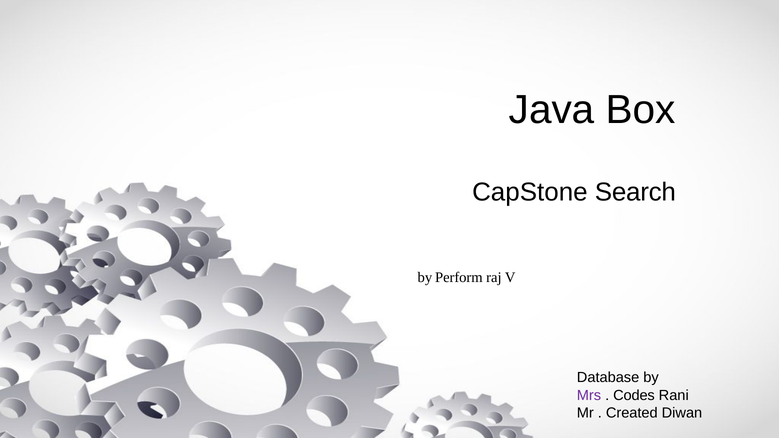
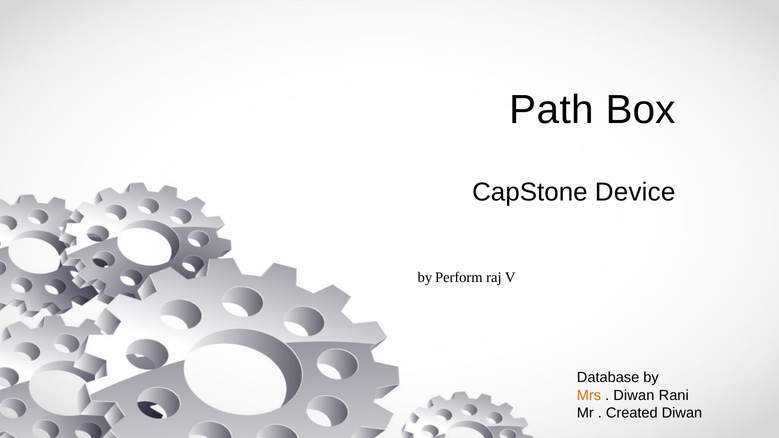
Java: Java -> Path
Search: Search -> Device
Mrs colour: purple -> orange
Codes at (634, 395): Codes -> Diwan
